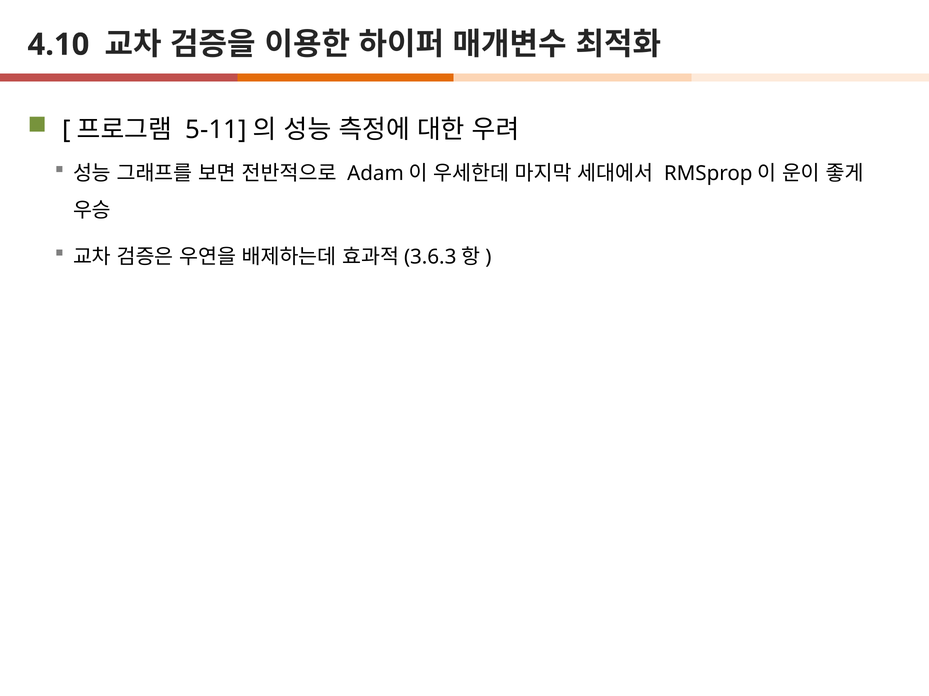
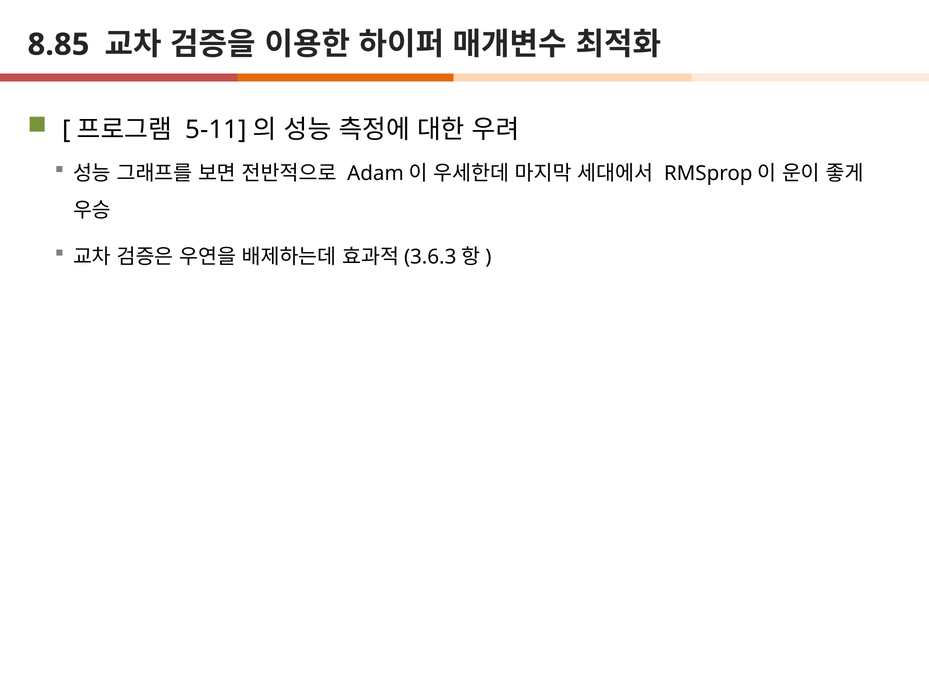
4.10: 4.10 -> 8.85
